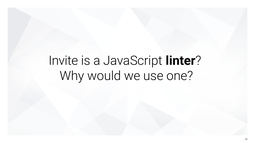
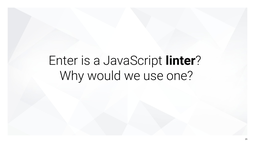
Invite: Invite -> Enter
